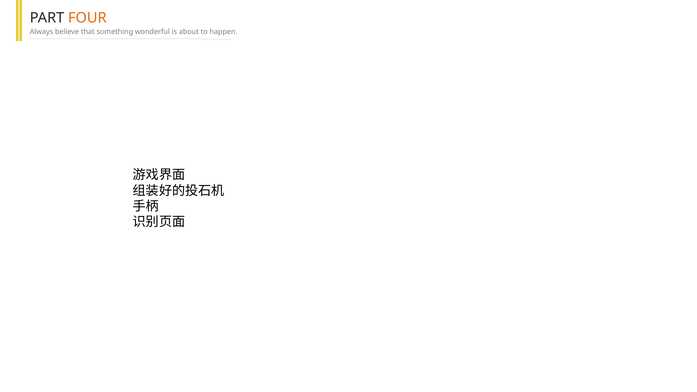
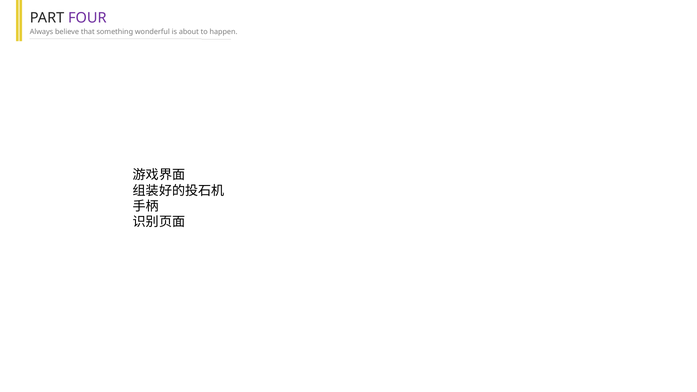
FOUR colour: orange -> purple
